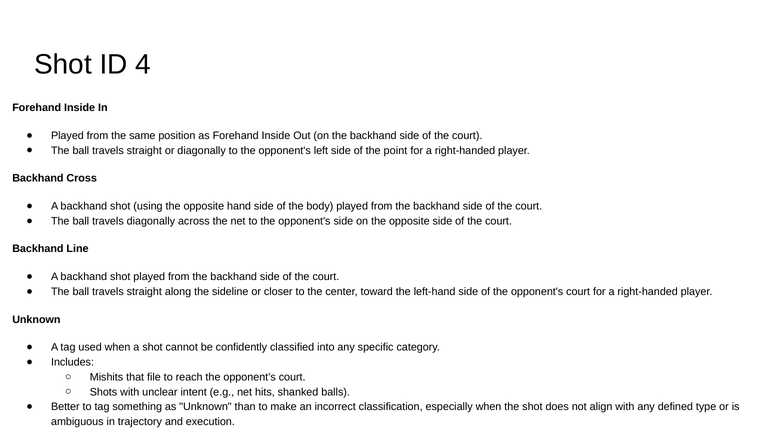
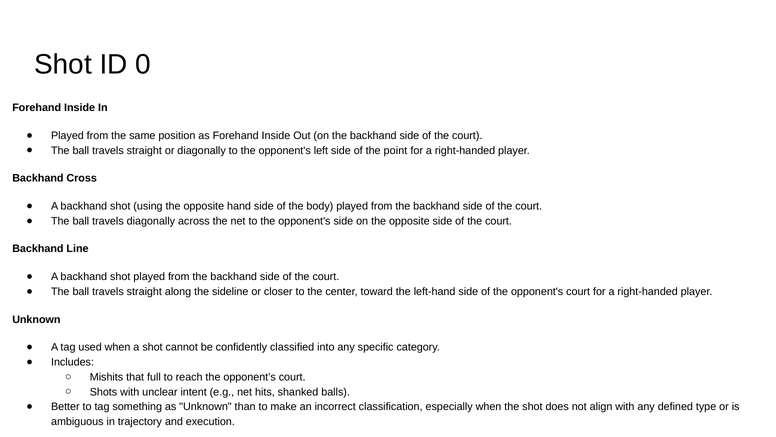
4: 4 -> 0
file: file -> full
